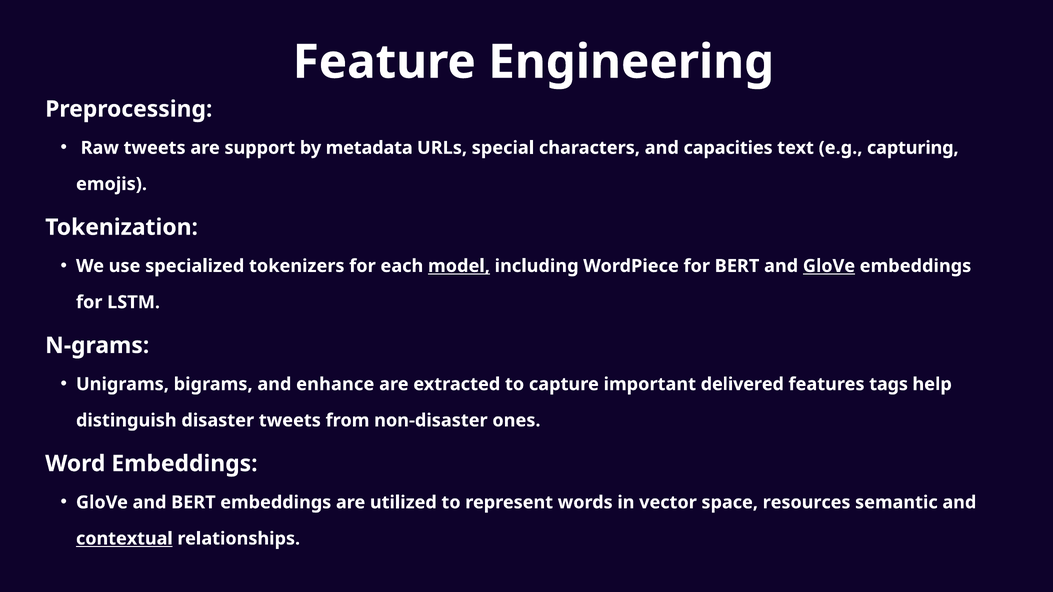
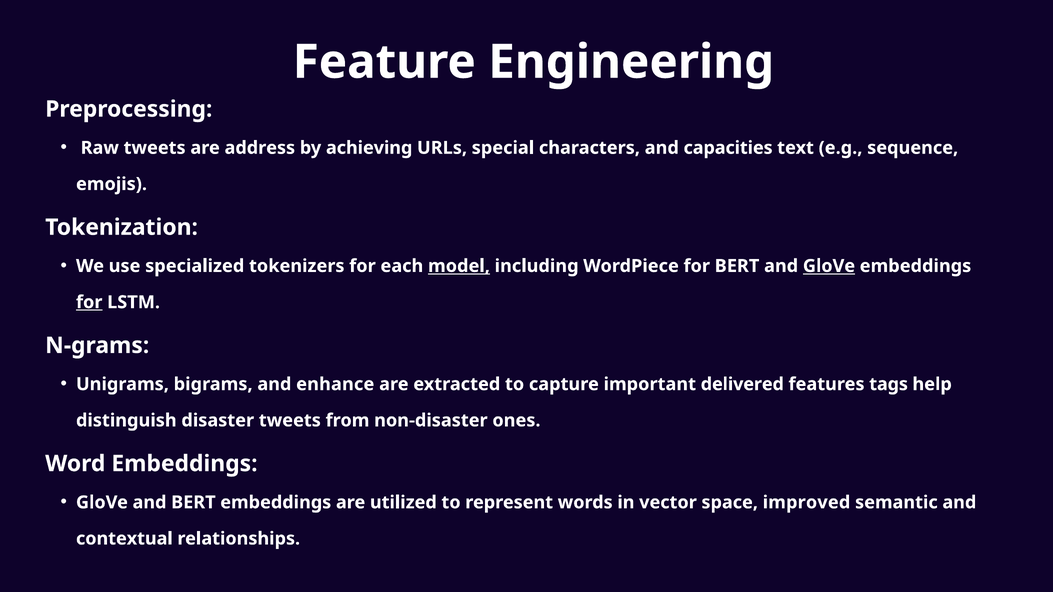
support: support -> address
metadata: metadata -> achieving
capturing: capturing -> sequence
for at (89, 302) underline: none -> present
resources: resources -> improved
contextual underline: present -> none
